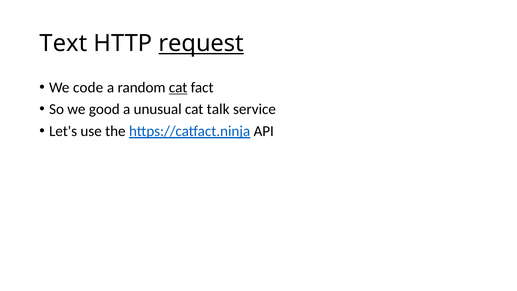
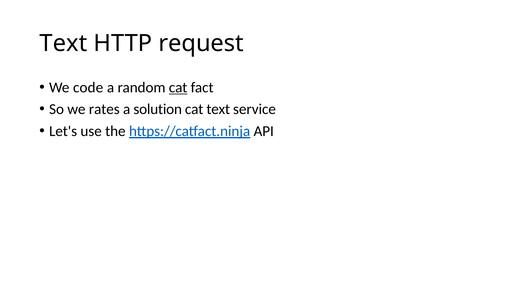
request underline: present -> none
good: good -> rates
unusual: unusual -> solution
cat talk: talk -> text
